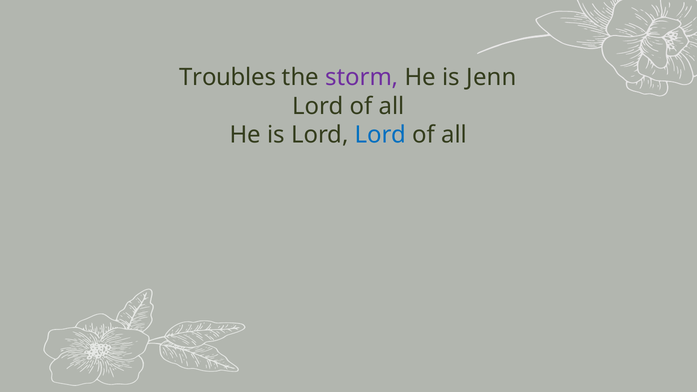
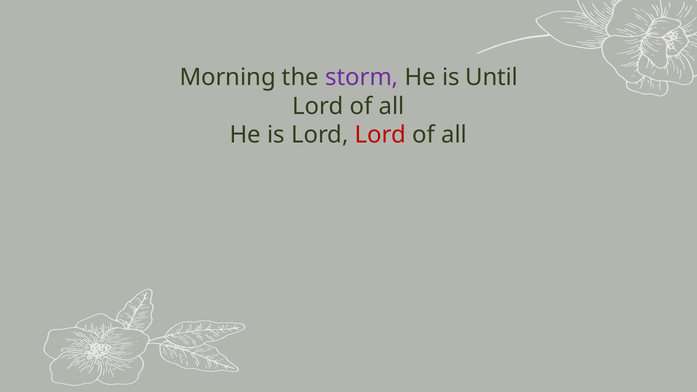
Troubles: Troubles -> Morning
Jenn: Jenn -> Until
Lord at (380, 135) colour: blue -> red
